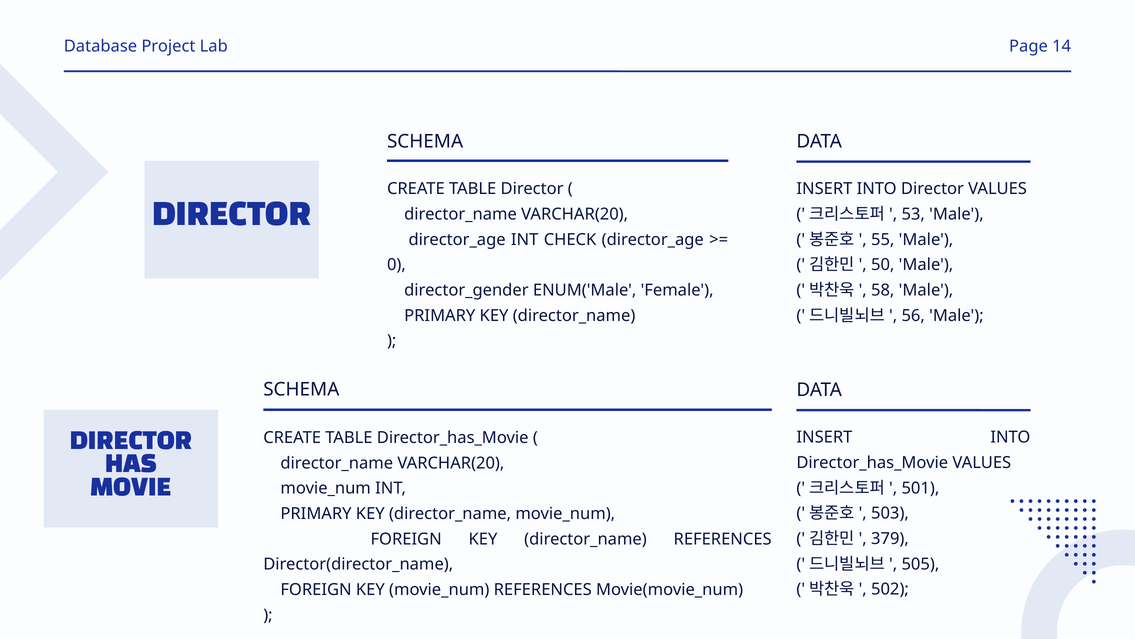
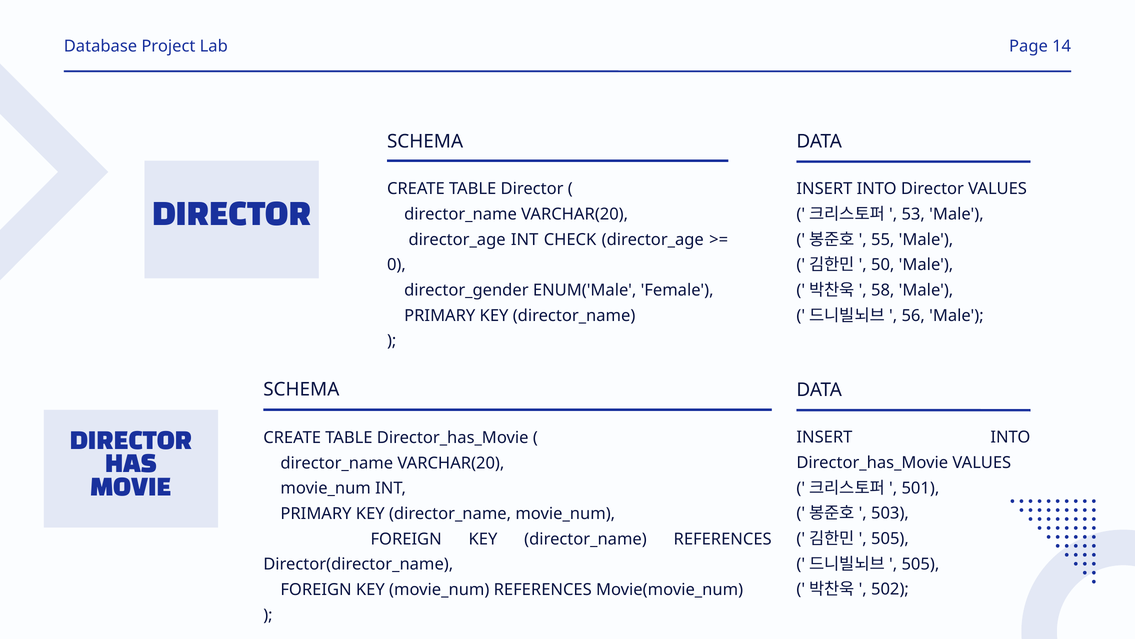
379 at (890, 538): 379 -> 505
